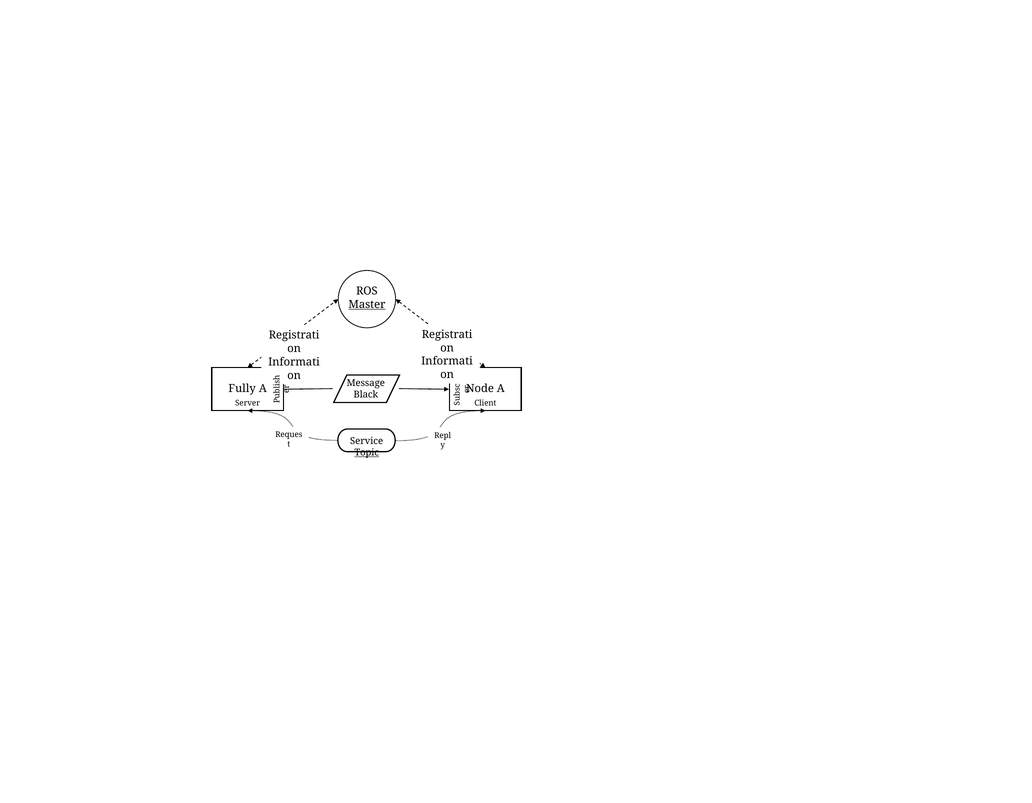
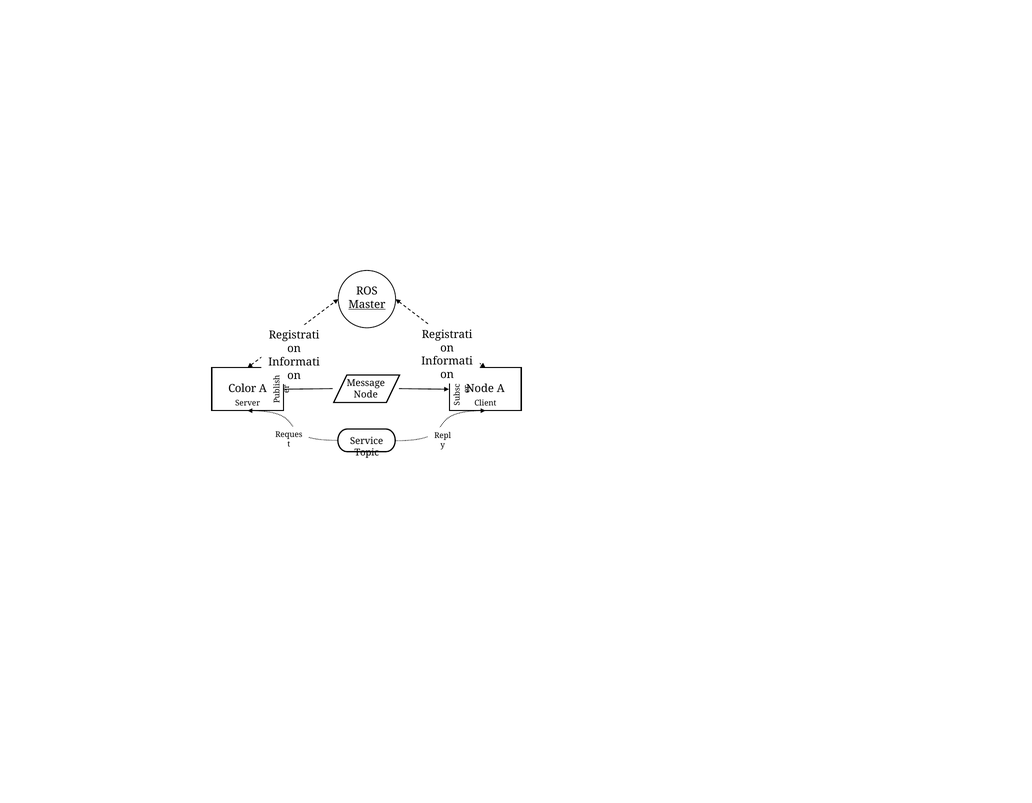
Fully: Fully -> Color
Black at (366, 395): Black -> Node
Topic underline: present -> none
